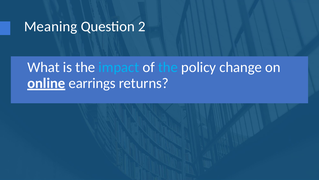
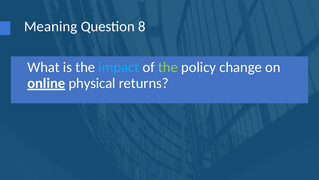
2: 2 -> 8
the at (168, 67) colour: light blue -> light green
earrings: earrings -> physical
